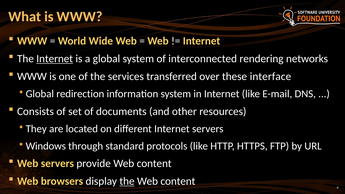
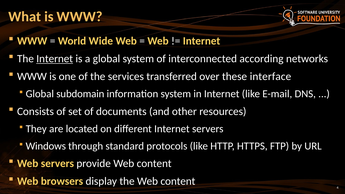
rendering: rendering -> according
redirection: redirection -> subdomain
the at (127, 181) underline: present -> none
